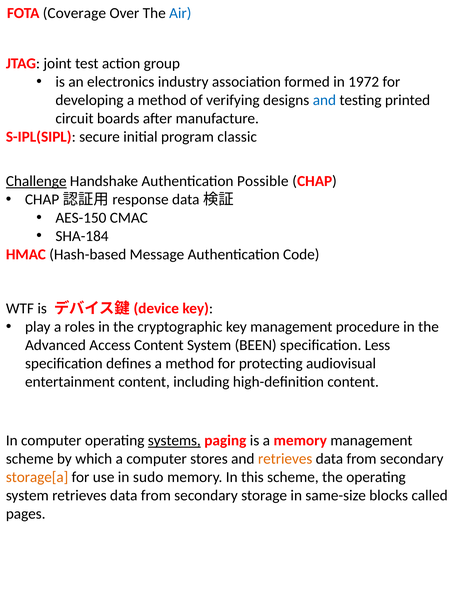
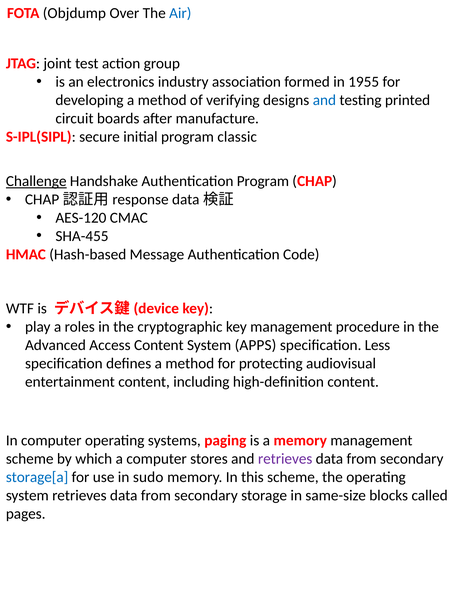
Coverage: Coverage -> Objdump
1972: 1972 -> 1955
Authentication Possible: Possible -> Program
AES-150: AES-150 -> AES-120
SHA-184: SHA-184 -> SHA-455
BEEN: BEEN -> APPS
systems underline: present -> none
retrieves at (285, 459) colour: orange -> purple
storage[a colour: orange -> blue
